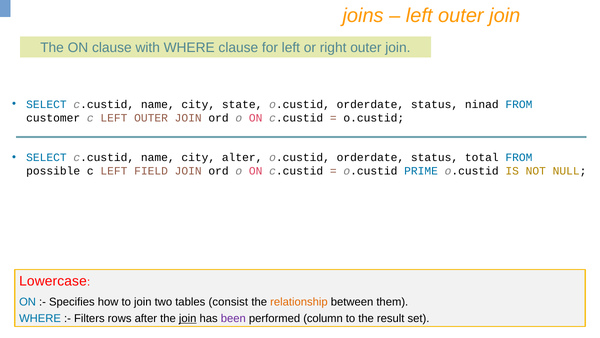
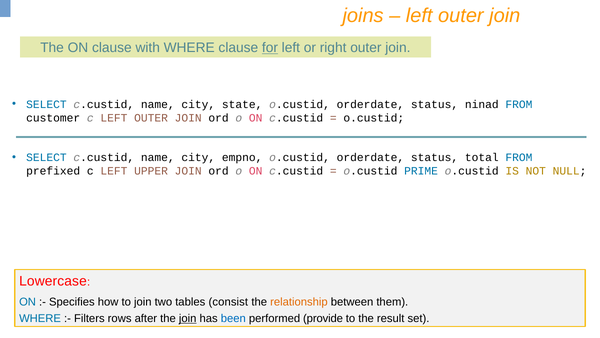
for underline: none -> present
alter: alter -> empno
possible: possible -> prefixed
FIELD: FIELD -> UPPER
been colour: purple -> blue
column: column -> provide
